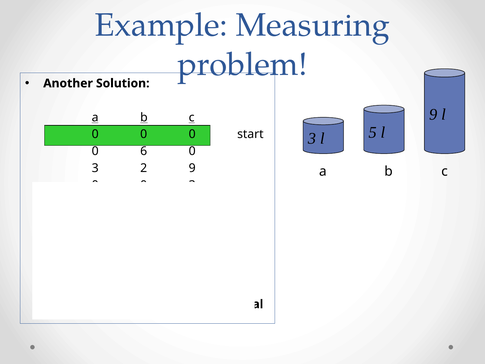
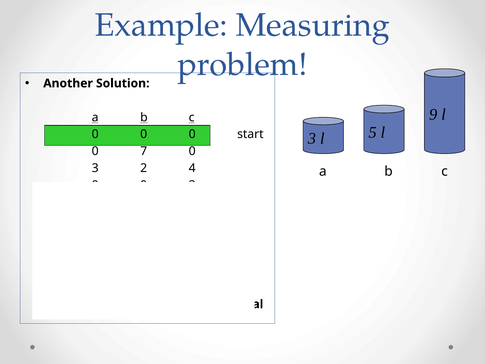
6 at (144, 151): 6 -> 7
2 9: 9 -> 4
